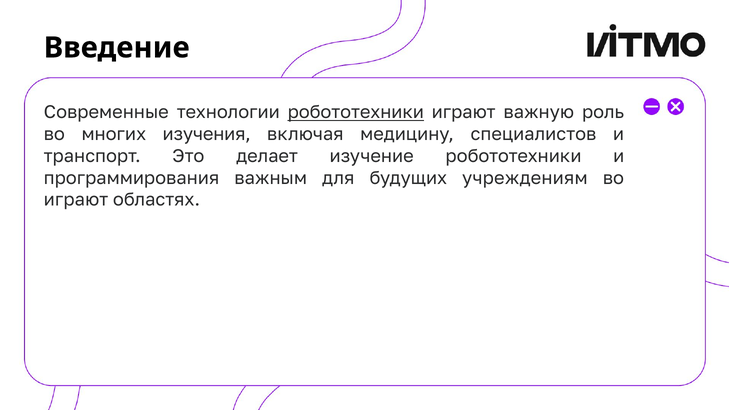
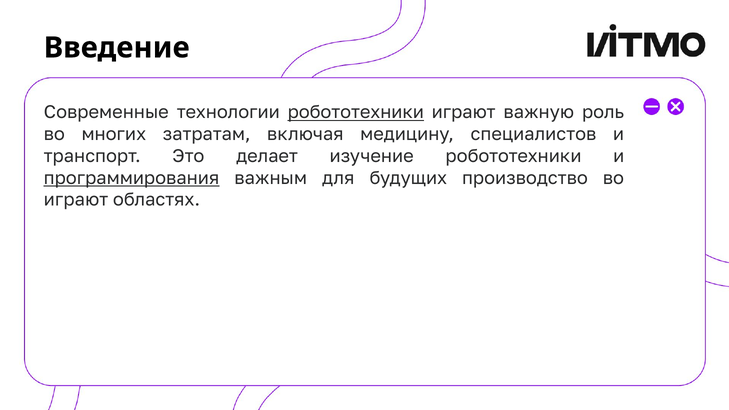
изучения: изучения -> затратам
программирования underline: none -> present
учреждениям: учреждениям -> производство
